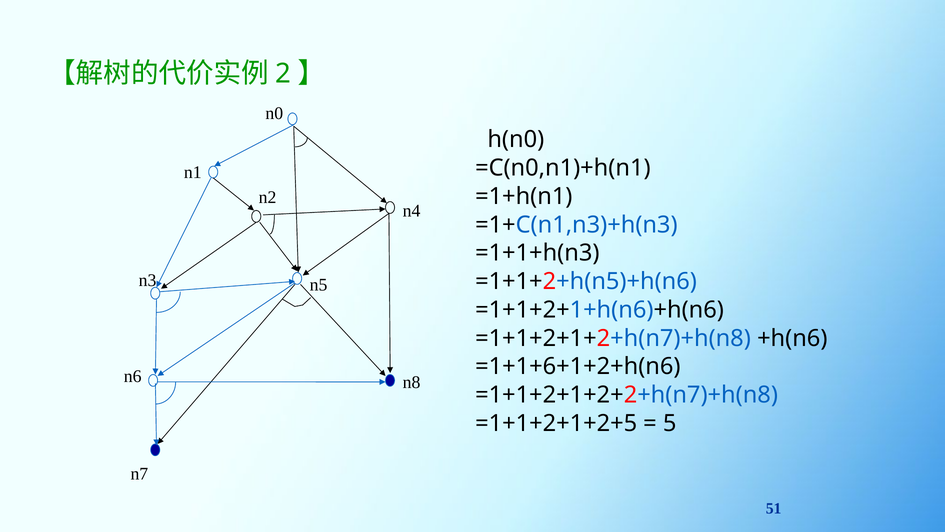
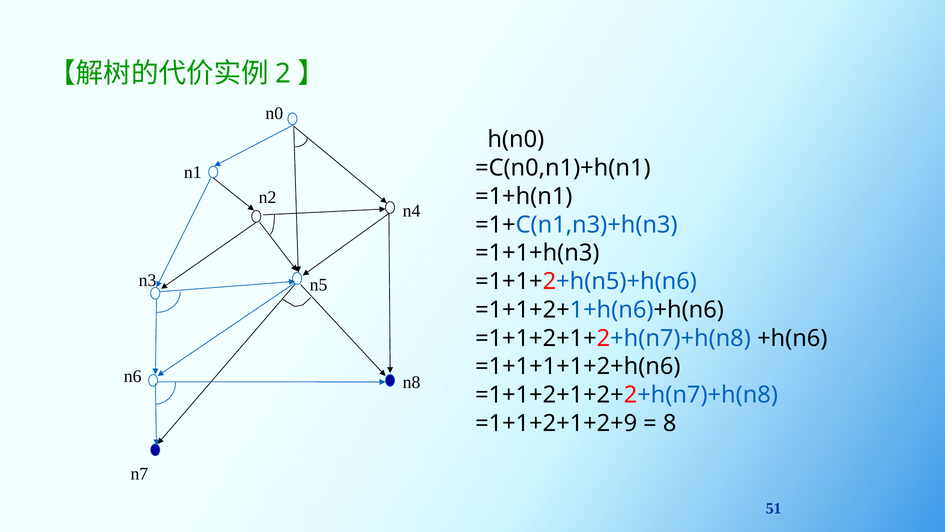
=1+1+6+1+2+h(n6: =1+1+6+1+2+h(n6 -> =1+1+1+1+2+h(n6
=1+1+2+1+2+5: =1+1+2+1+2+5 -> =1+1+2+1+2+9
5: 5 -> 8
